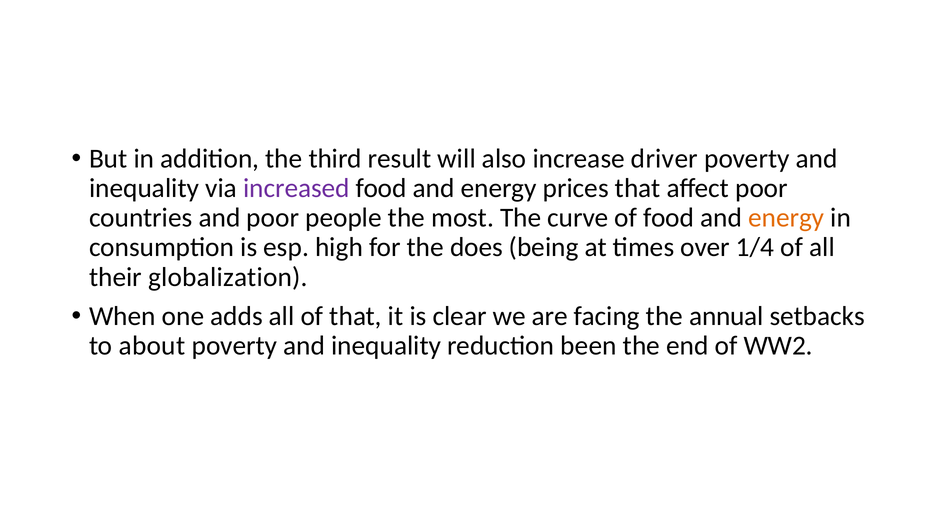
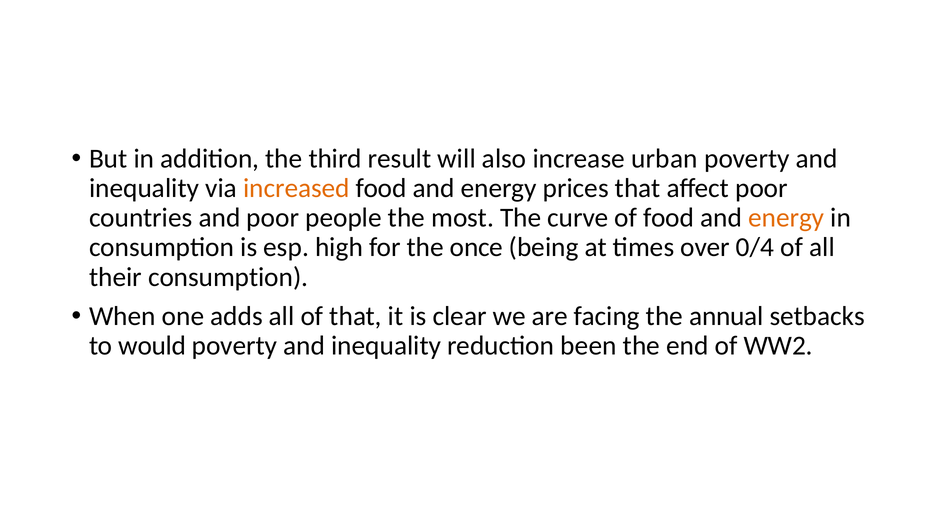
driver: driver -> urban
increased colour: purple -> orange
does: does -> once
1/4: 1/4 -> 0/4
their globalization: globalization -> consumption
about: about -> would
